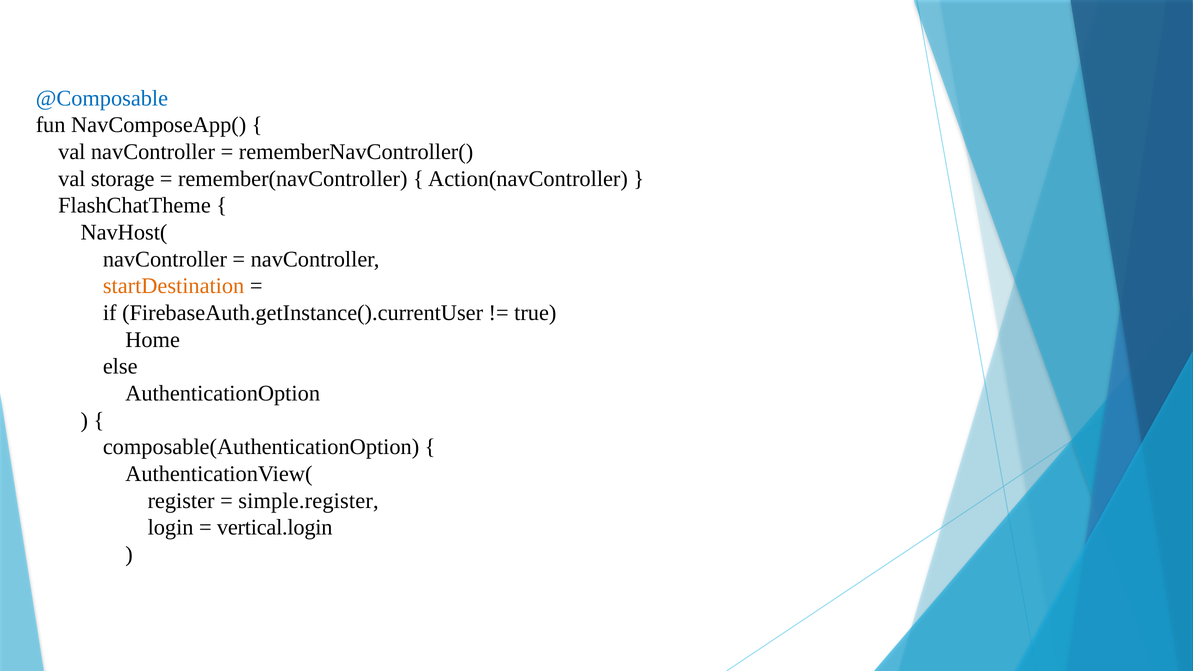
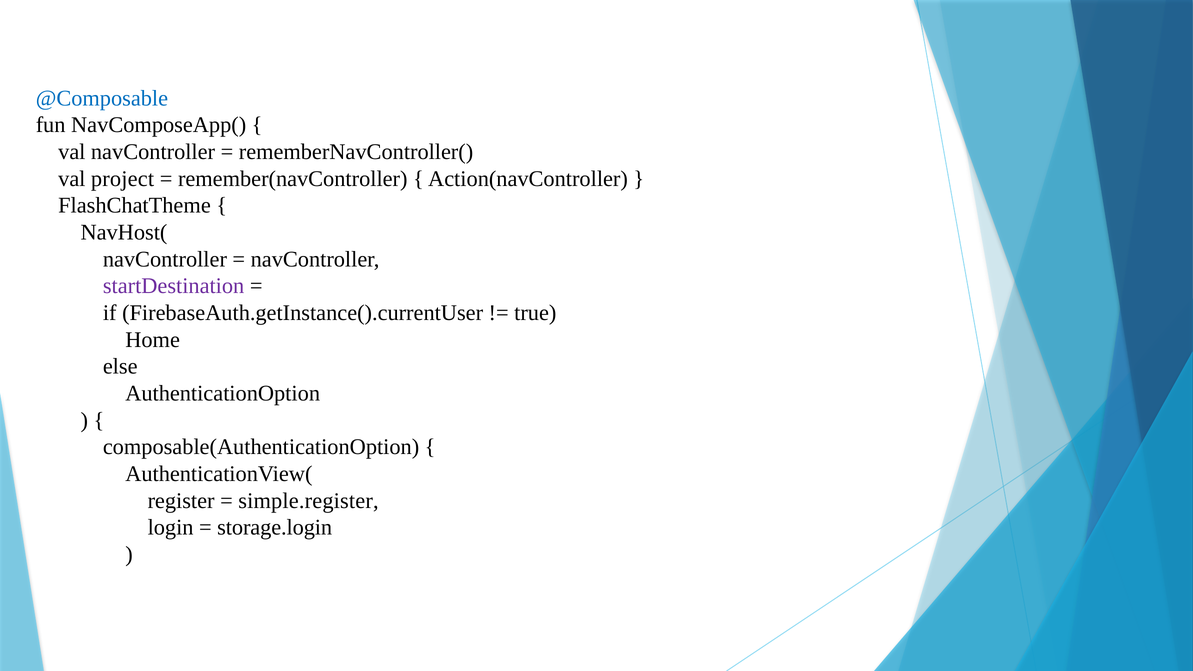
storage: storage -> project
startDestination colour: orange -> purple
vertical.login: vertical.login -> storage.login
